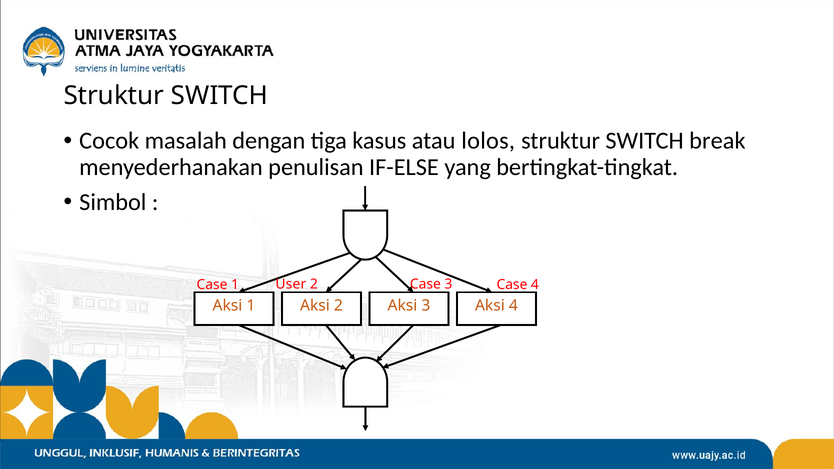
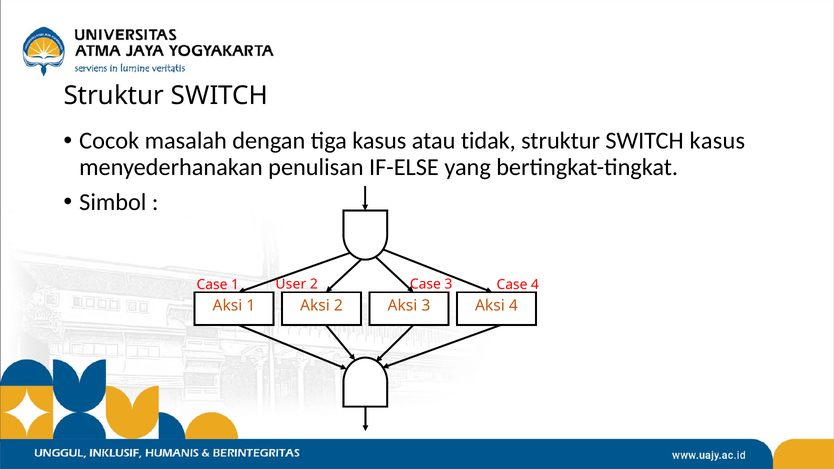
lolos: lolos -> tidak
SWITCH break: break -> kasus
